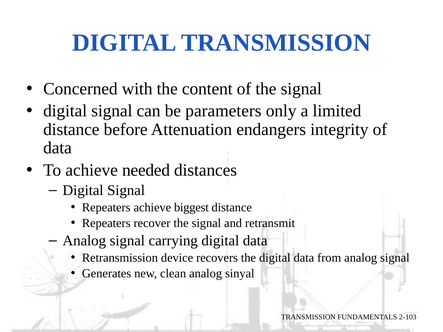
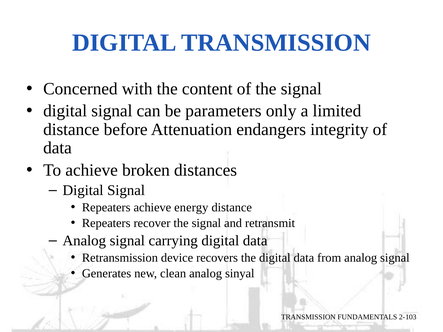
needed: needed -> broken
biggest: biggest -> energy
